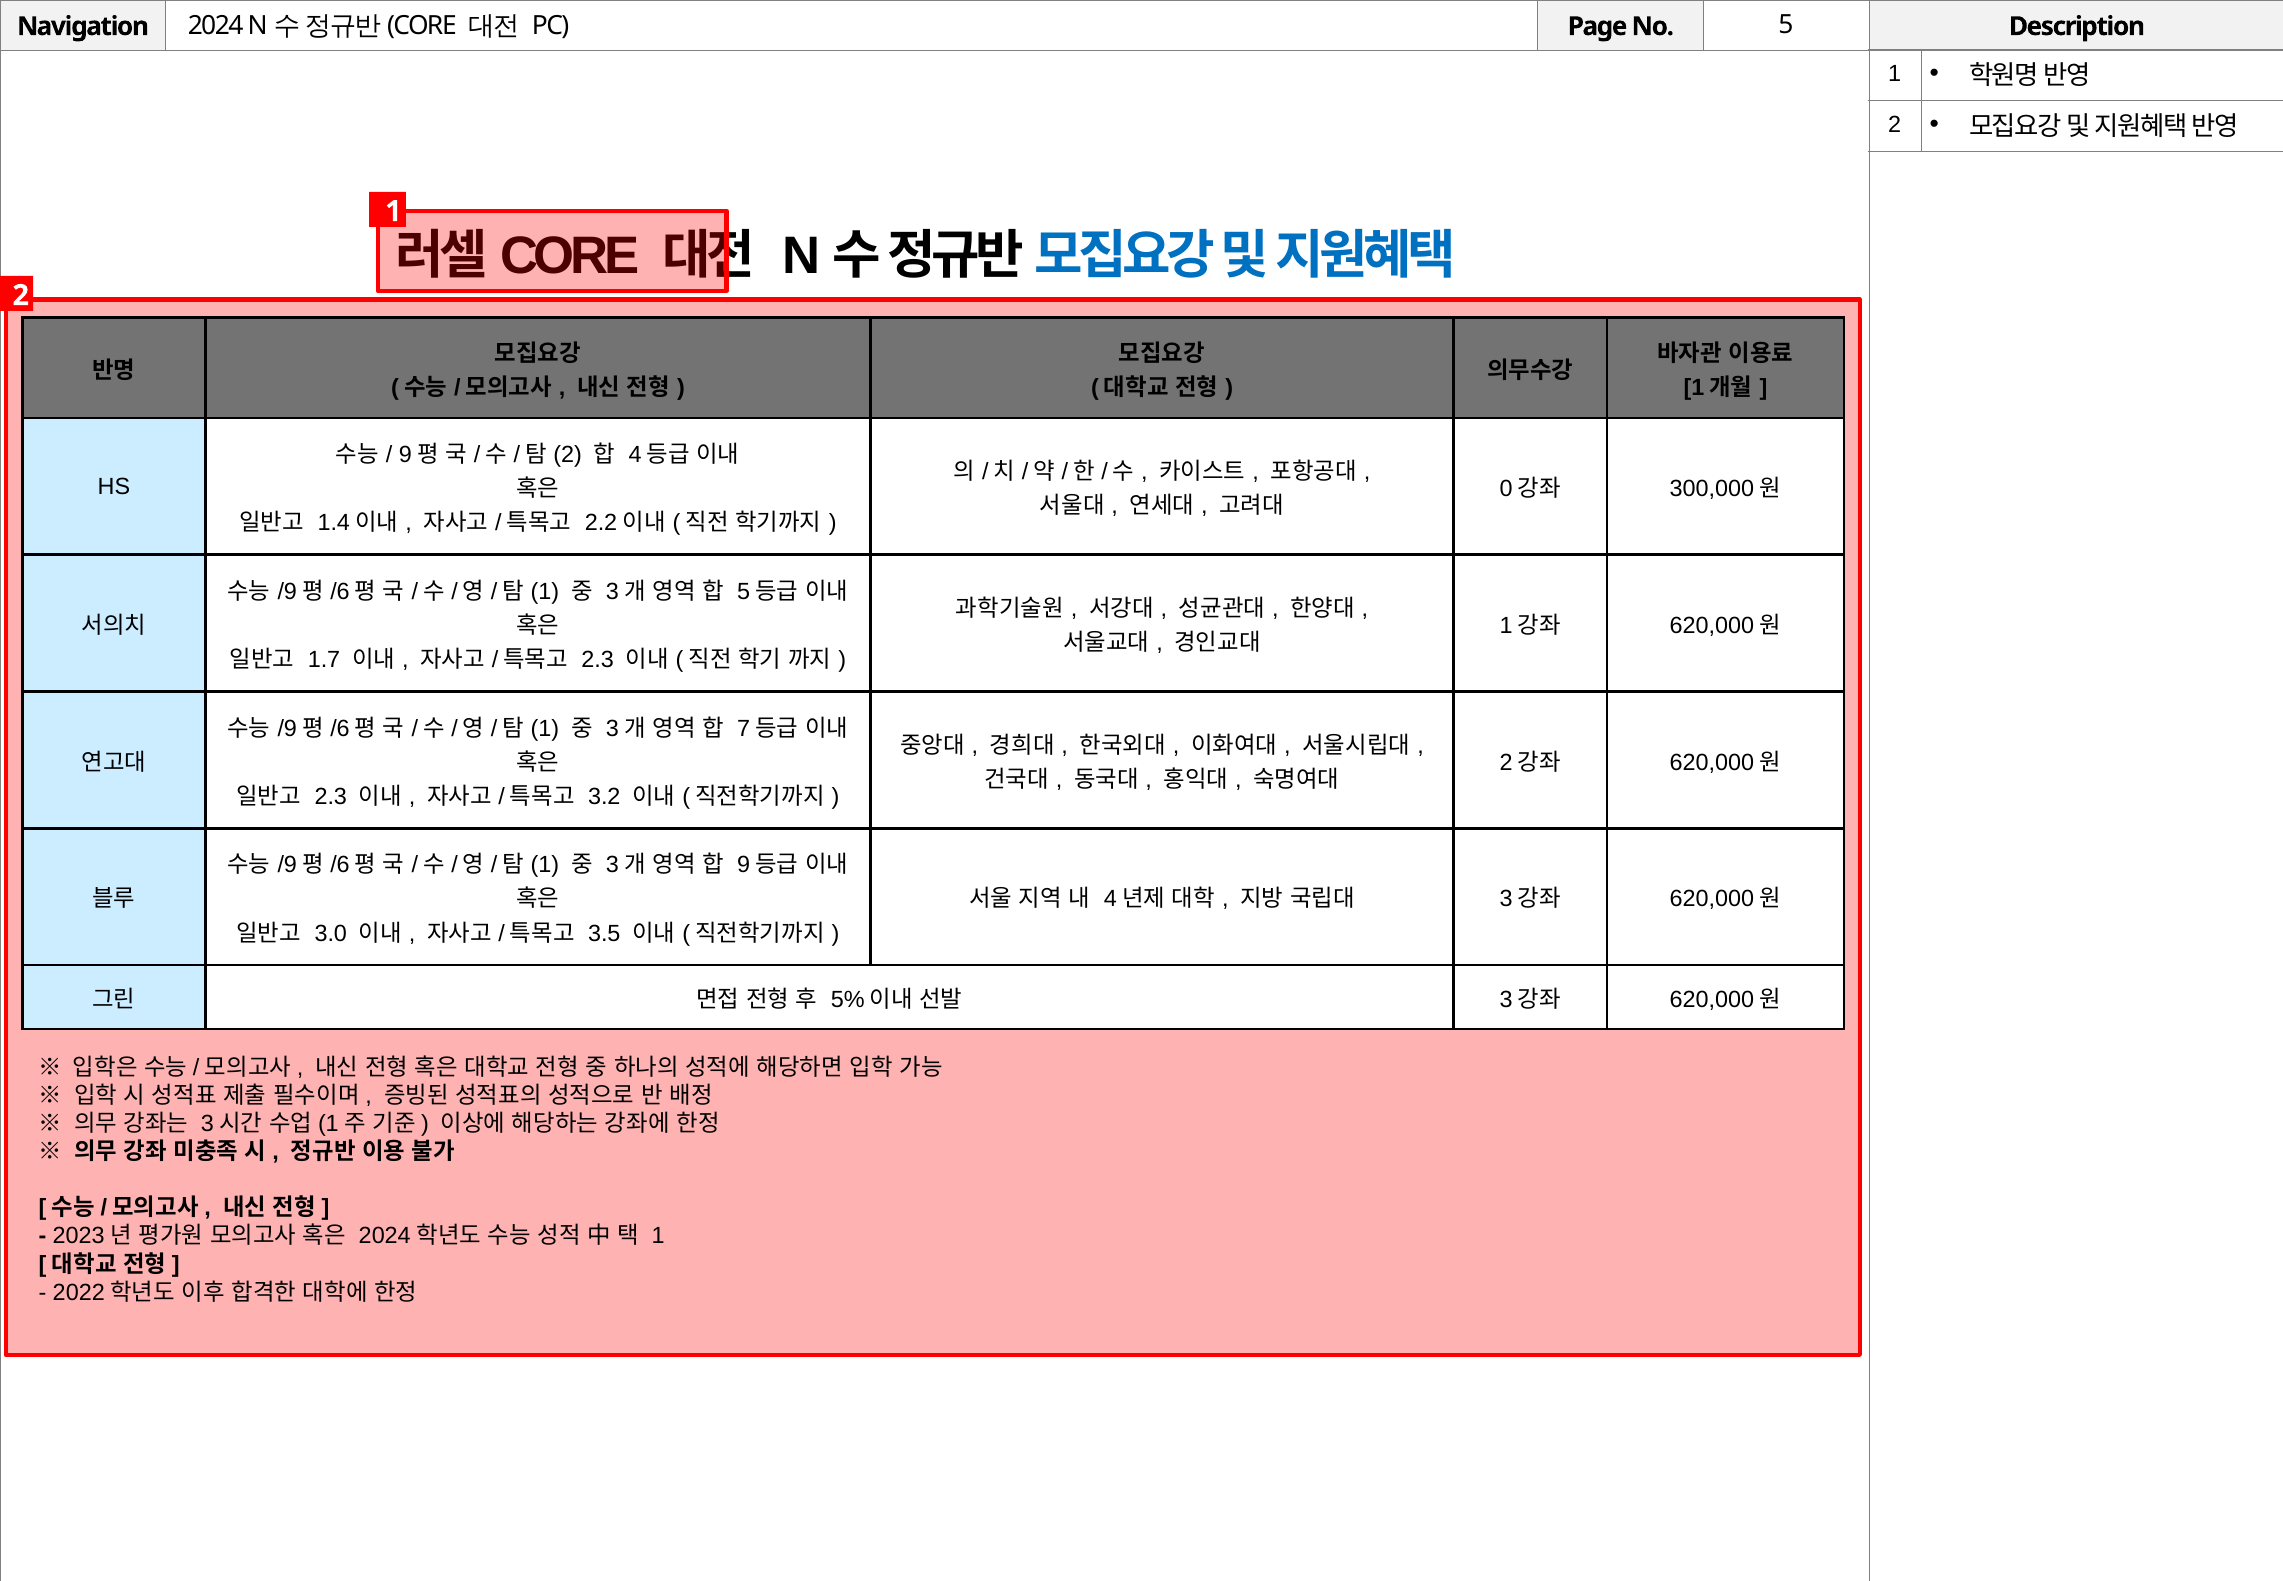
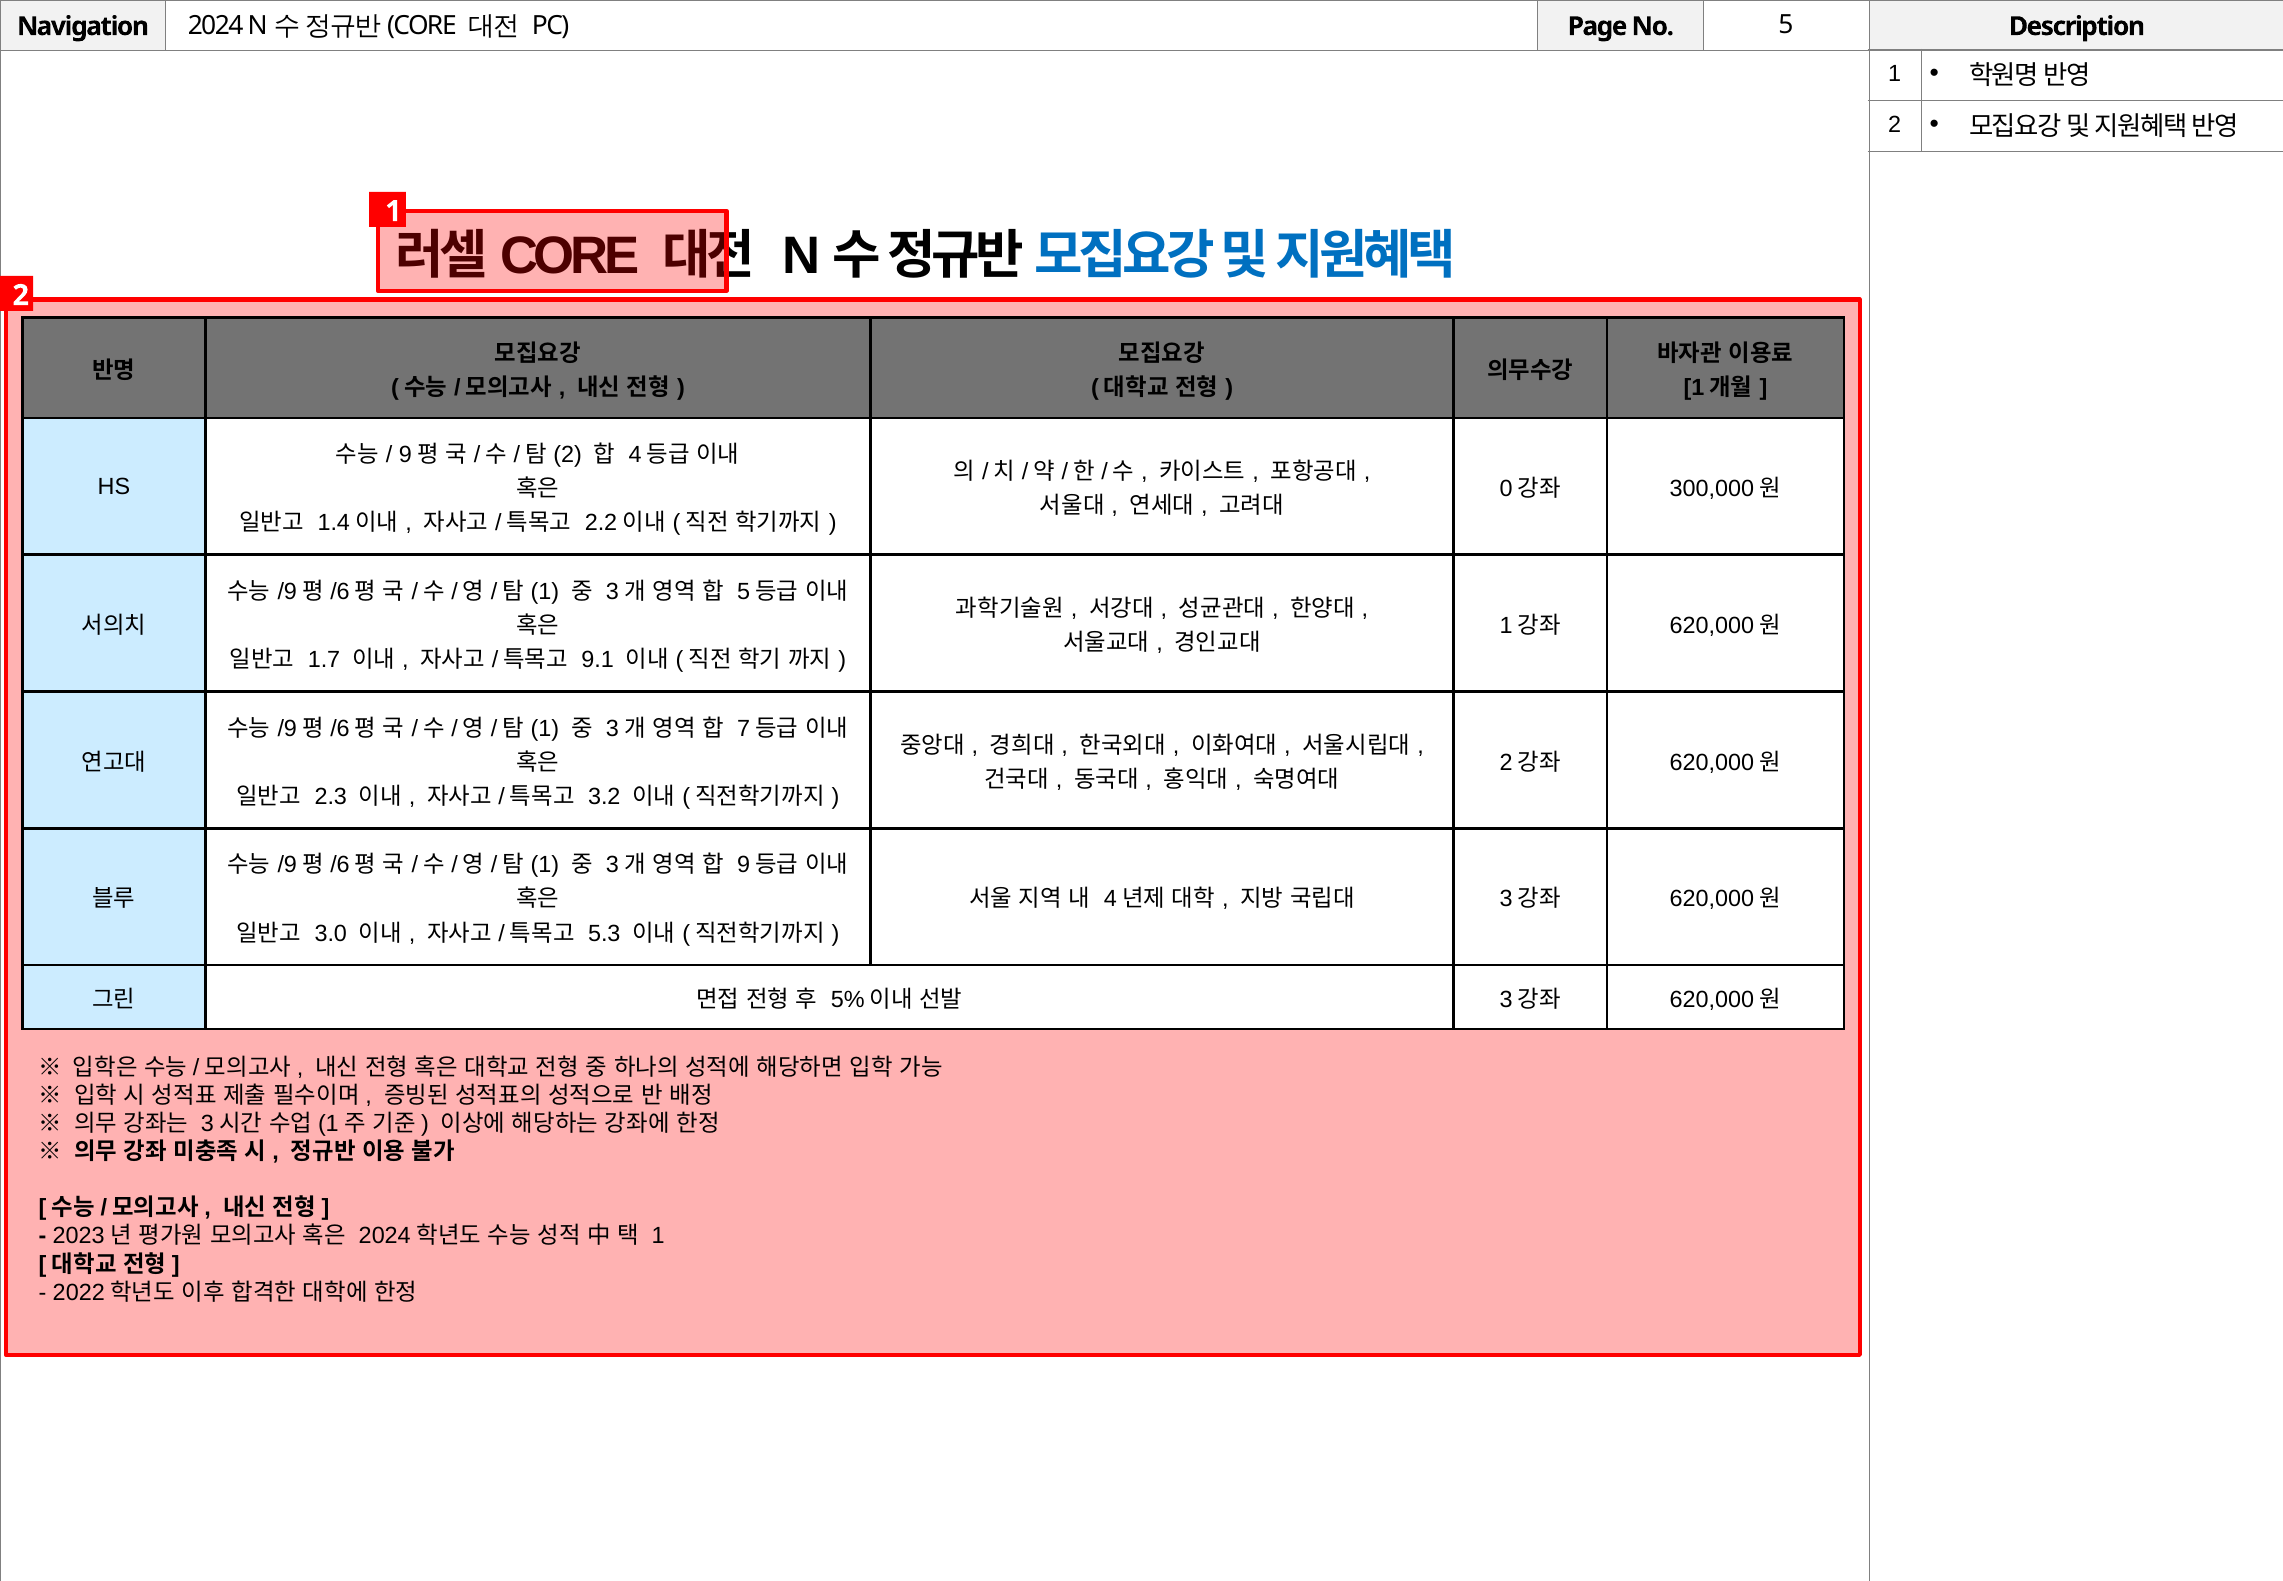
2.3 at (598, 660): 2.3 -> 9.1
3.5: 3.5 -> 5.3
